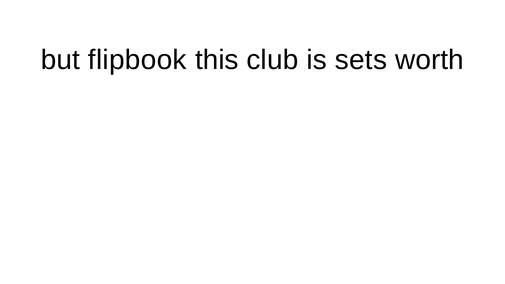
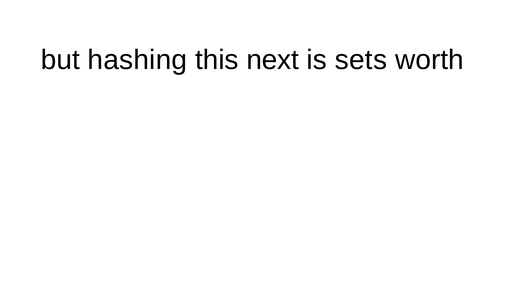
flipbook: flipbook -> hashing
club: club -> next
